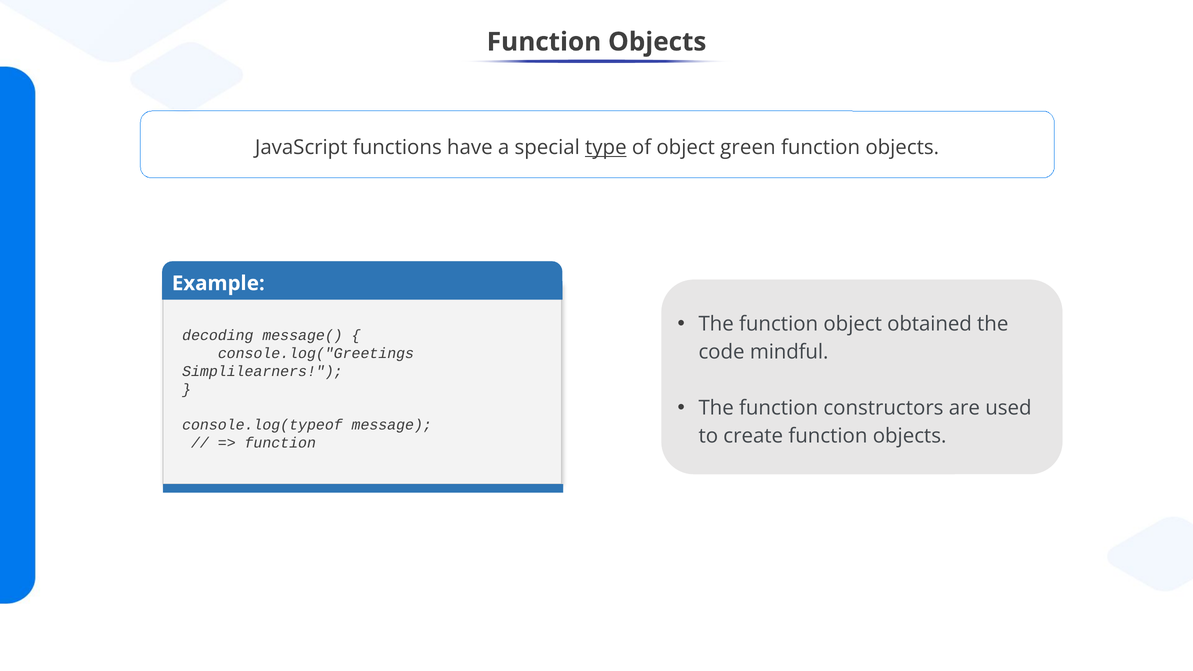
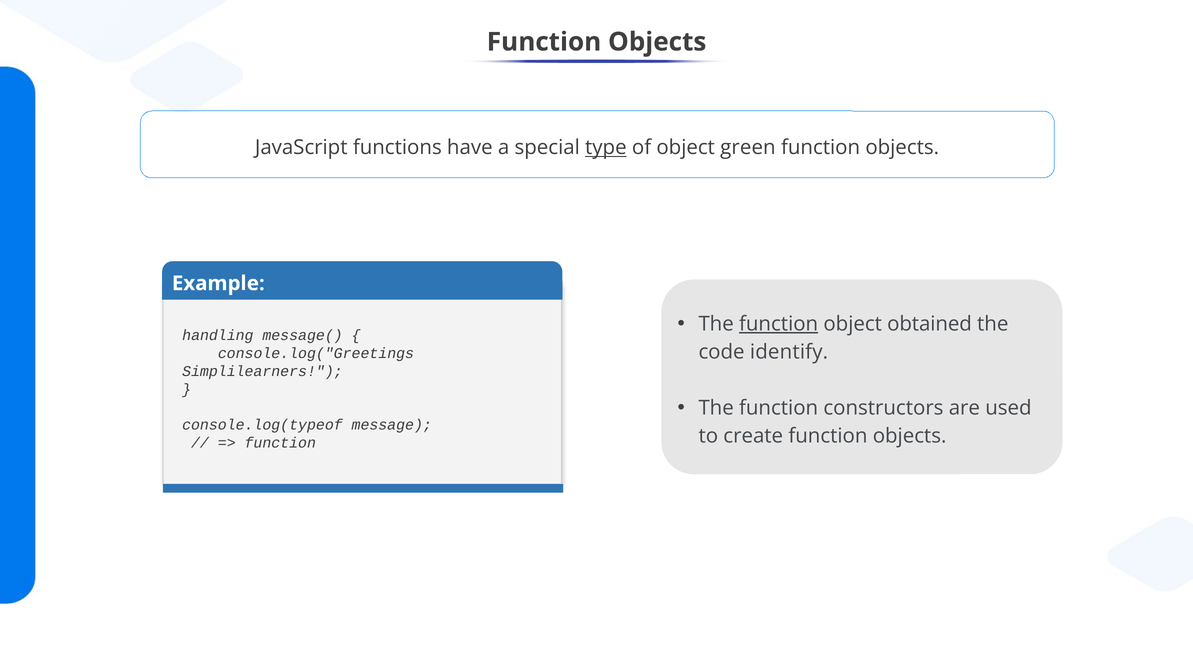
function at (779, 324) underline: none -> present
decoding: decoding -> handling
mindful: mindful -> identify
